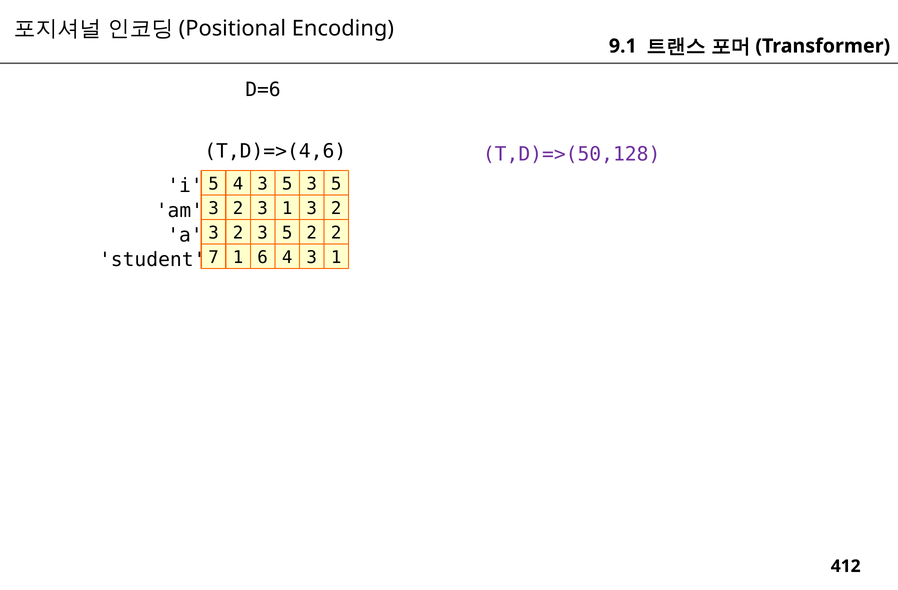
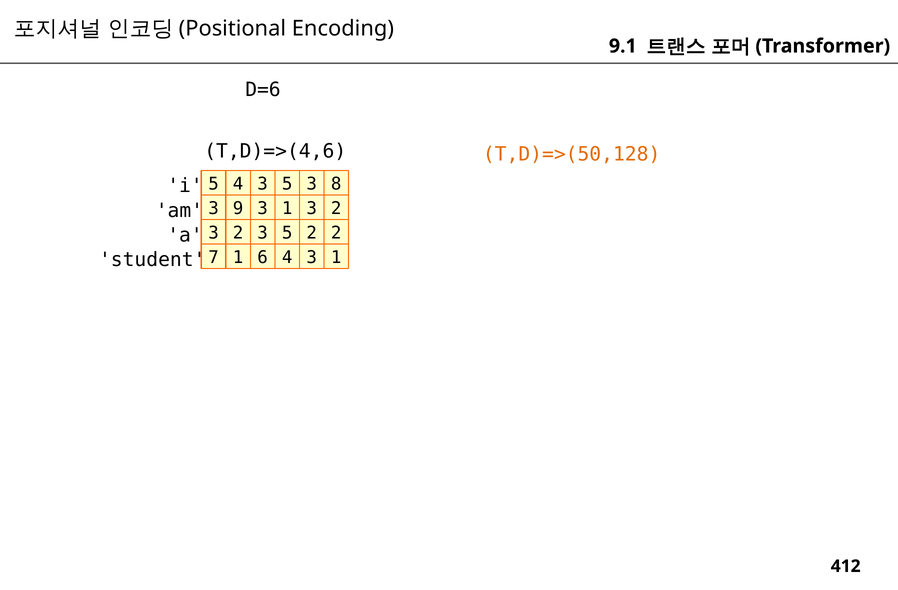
T,D)=>(50,128 colour: purple -> orange
5 3 5: 5 -> 8
2 at (238, 208): 2 -> 9
